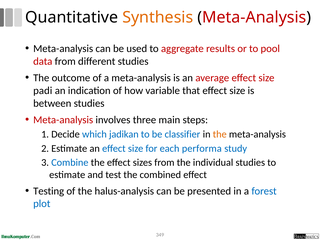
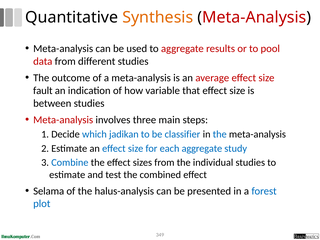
padi: padi -> fault
the at (220, 134) colour: orange -> blue
each performa: performa -> aggregate
Testing: Testing -> Selama
